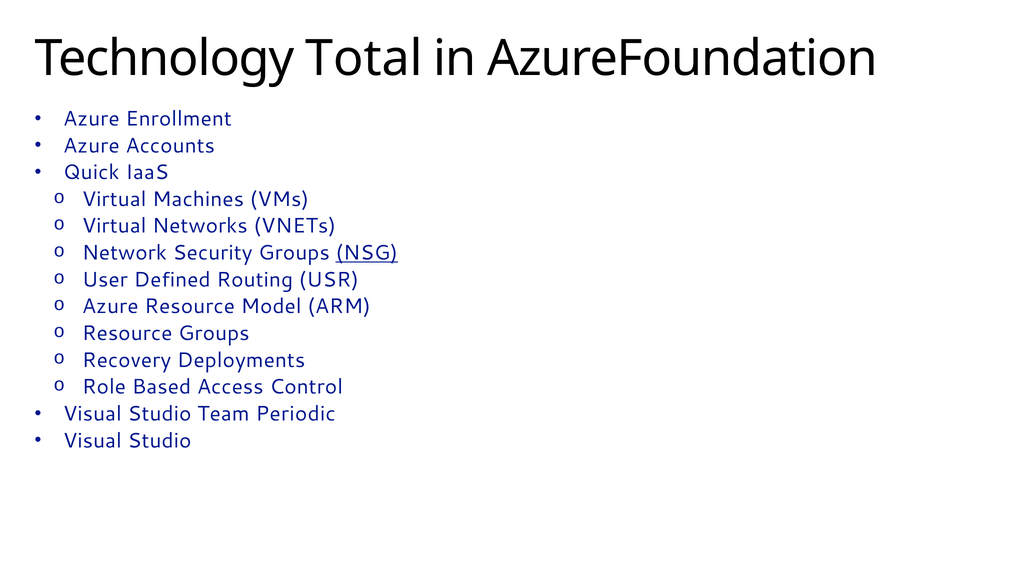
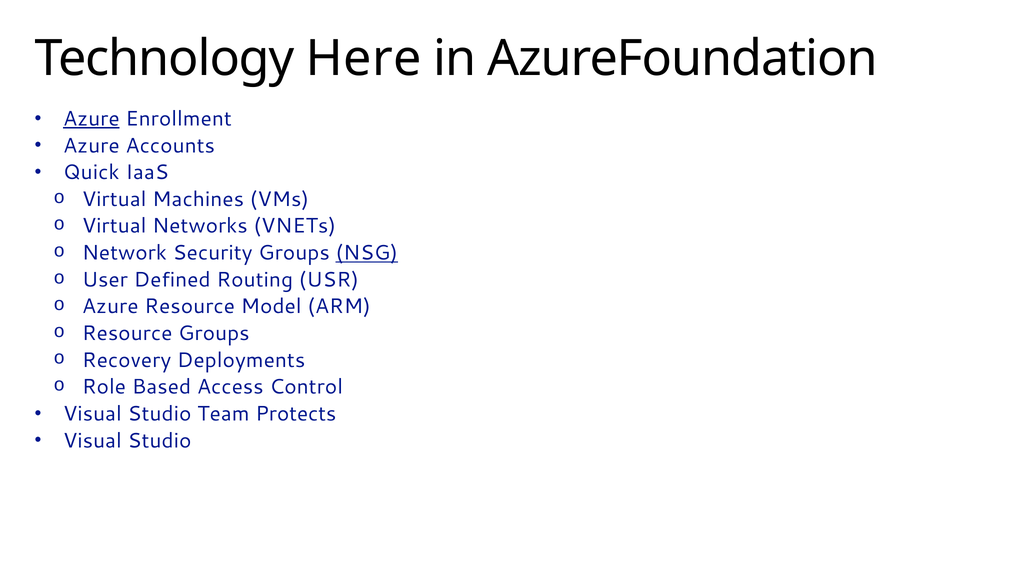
Total: Total -> Here
Azure at (91, 119) underline: none -> present
Periodic: Periodic -> Protects
